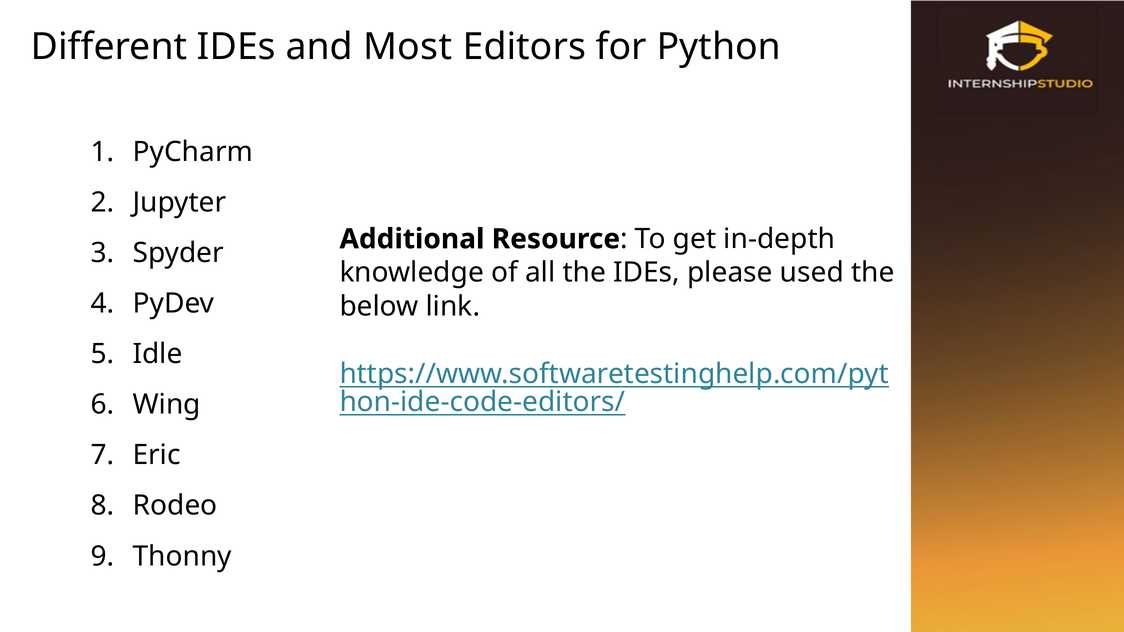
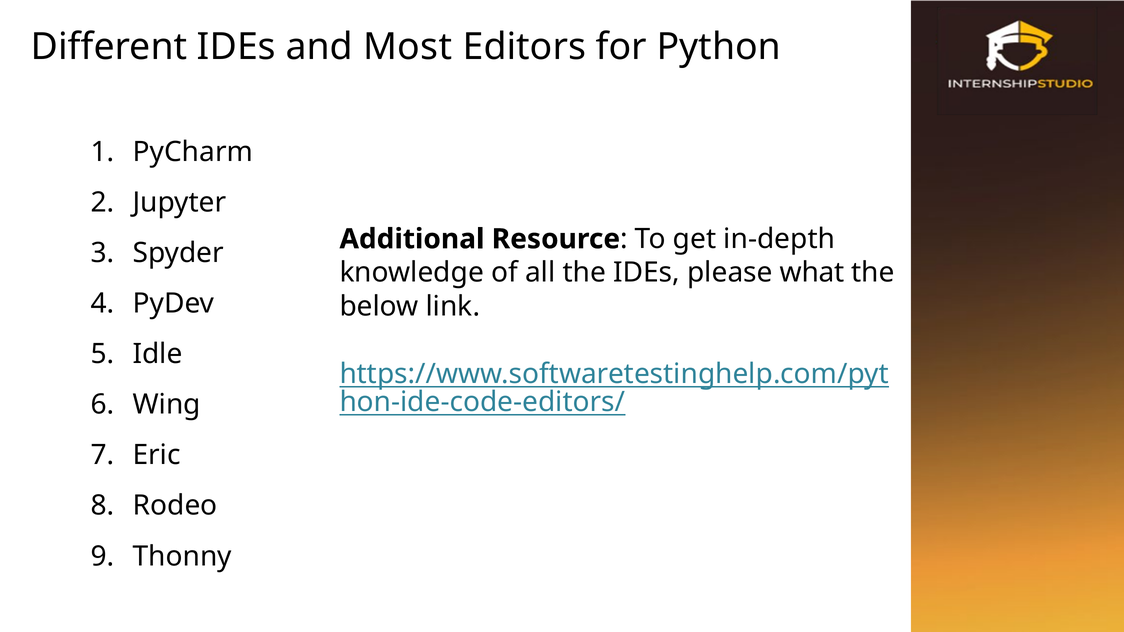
used: used -> what
